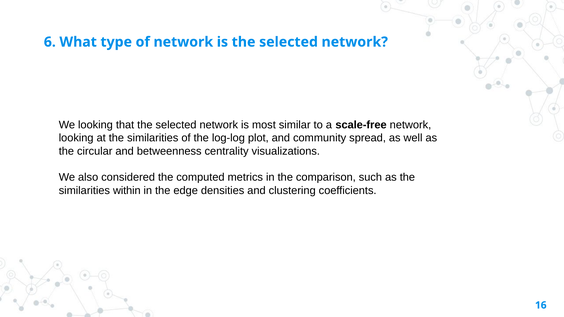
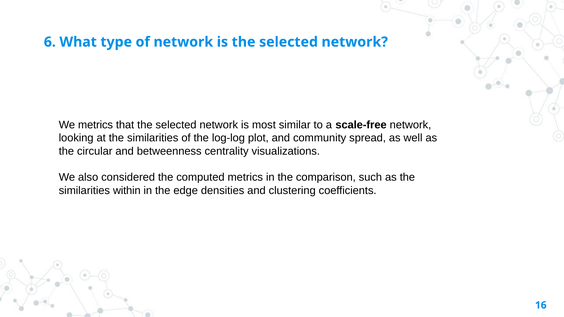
We looking: looking -> metrics
